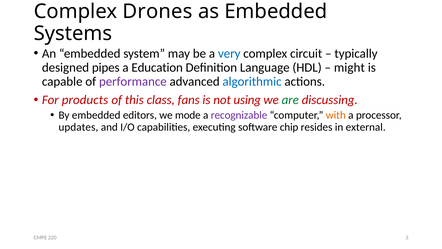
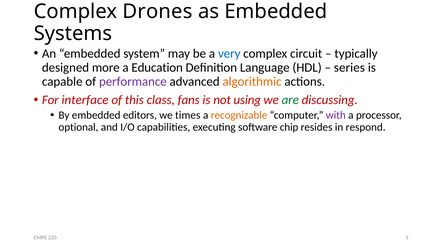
pipes: pipes -> more
might: might -> series
algorithmic colour: blue -> orange
products: products -> interface
mode: mode -> times
recognizable colour: purple -> orange
with colour: orange -> purple
updates: updates -> optional
external: external -> respond
